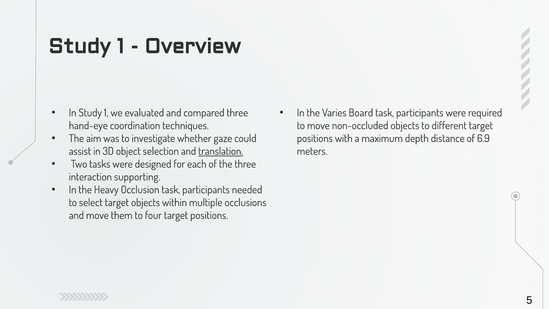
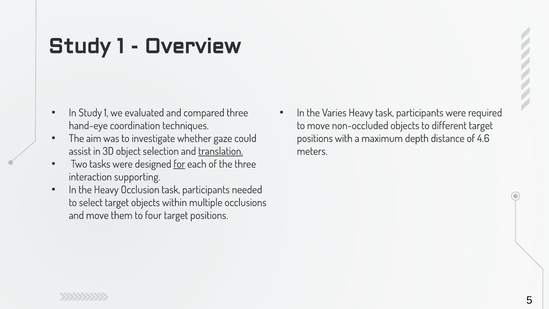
Varies Board: Board -> Heavy
6.9: 6.9 -> 4.6
for underline: none -> present
